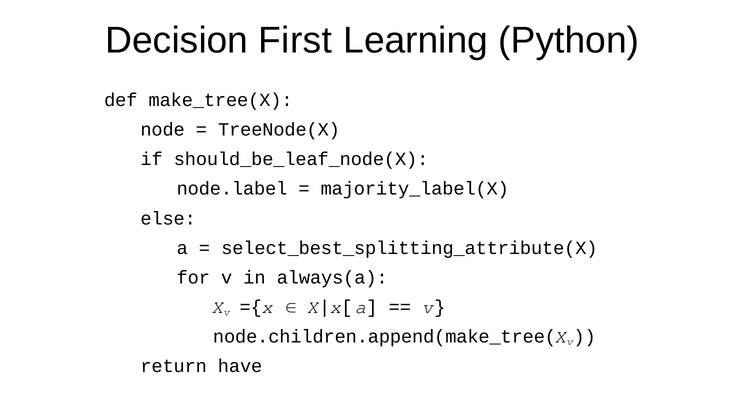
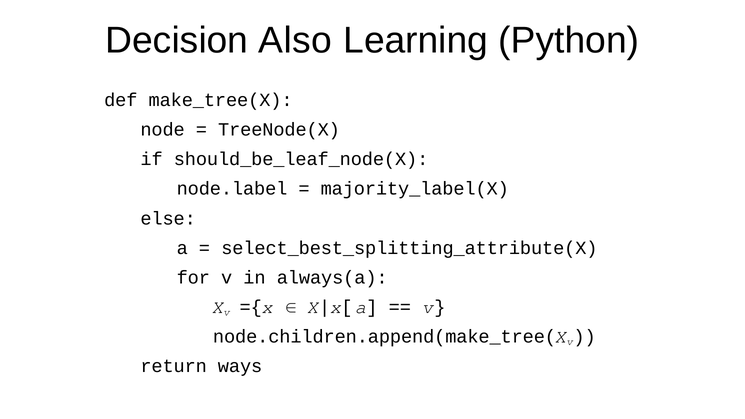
First: First -> Also
have: have -> ways
